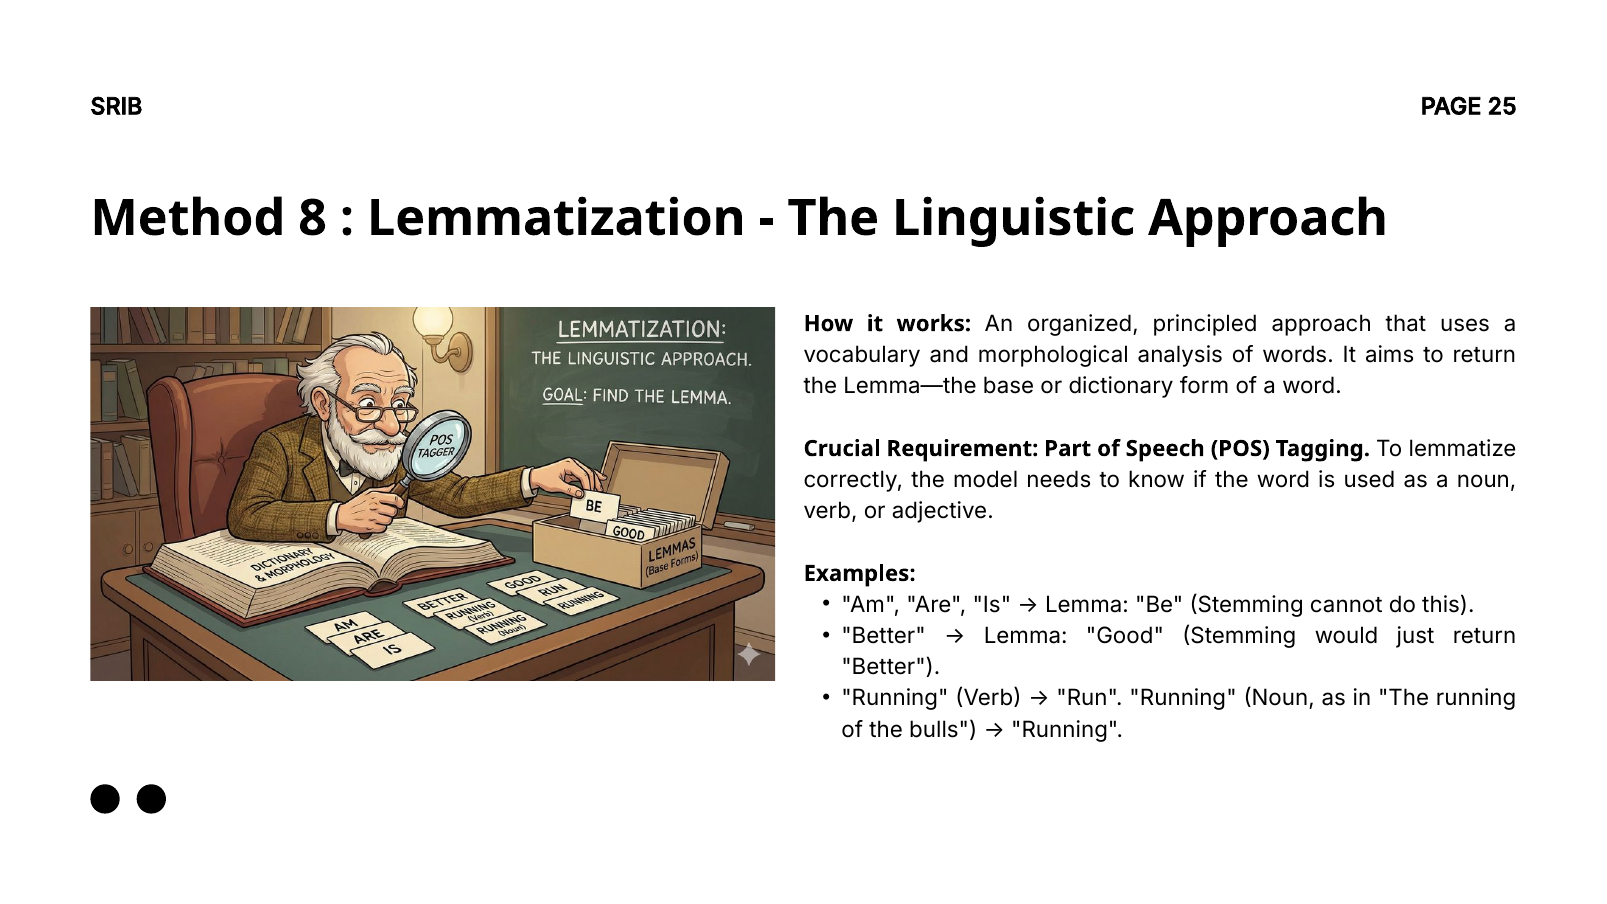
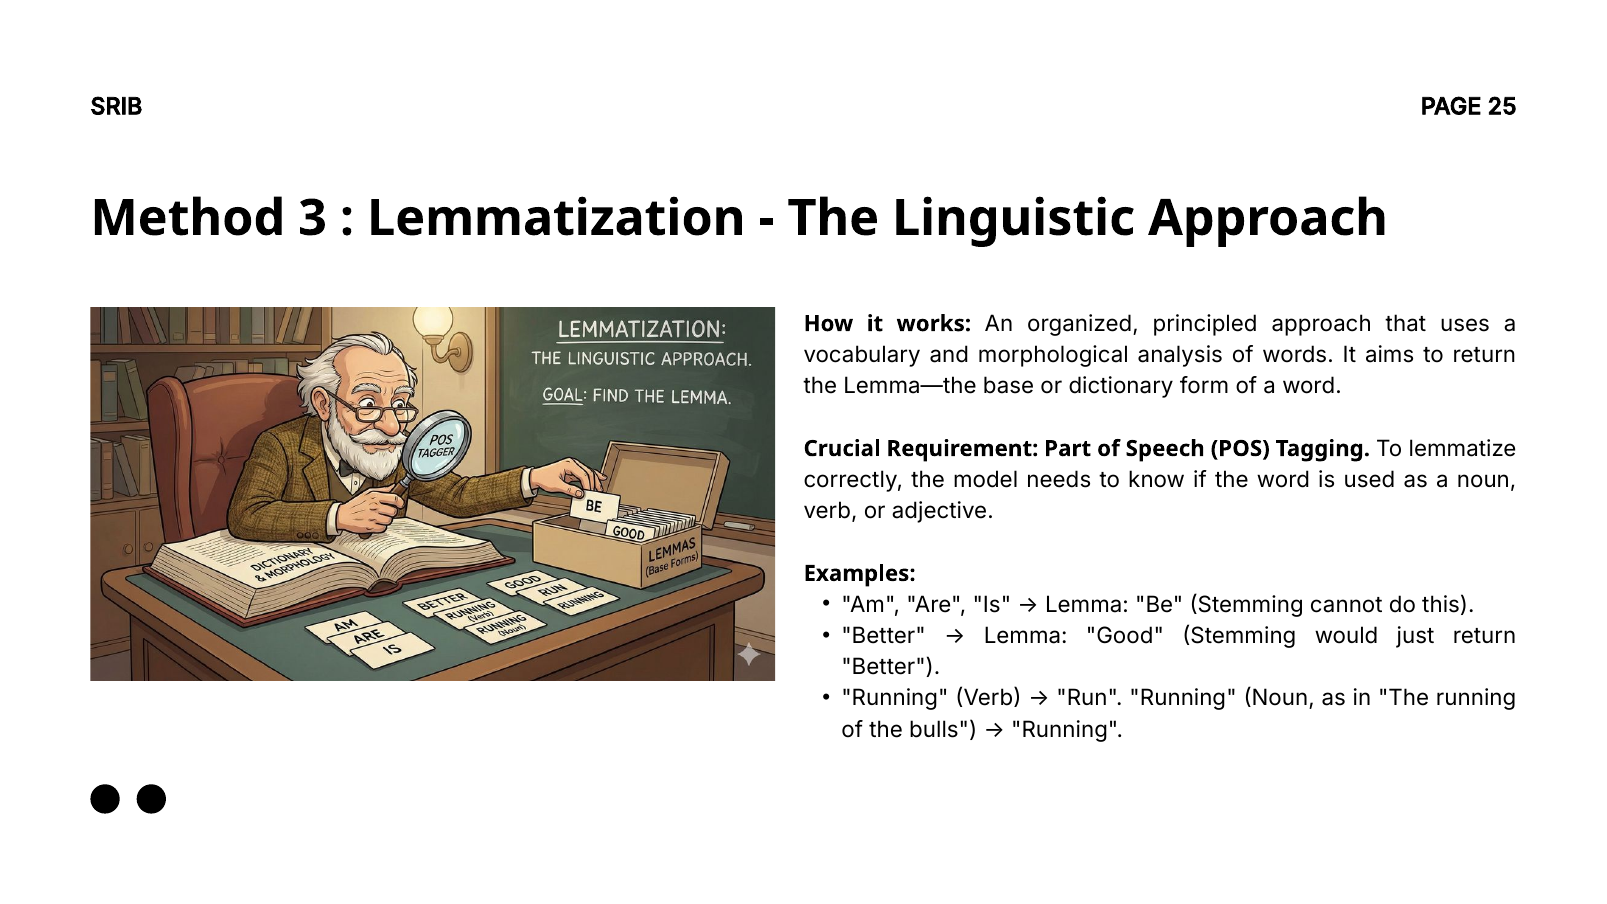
8: 8 -> 3
